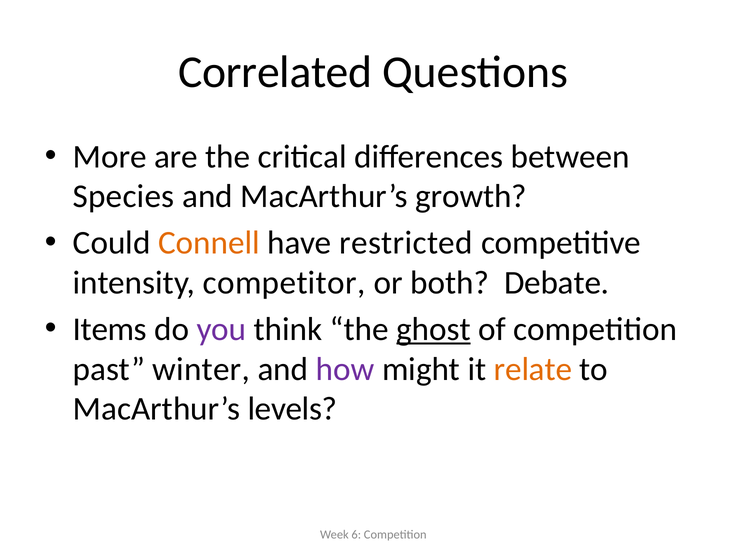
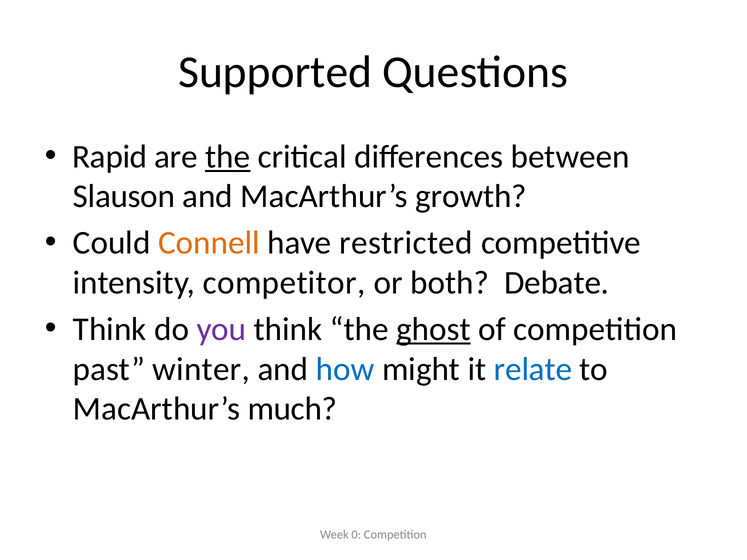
Correlated: Correlated -> Supported
More: More -> Rapid
the at (228, 157) underline: none -> present
Species: Species -> Slauson
Items at (110, 329): Items -> Think
how colour: purple -> blue
relate colour: orange -> blue
levels: levels -> much
6: 6 -> 0
